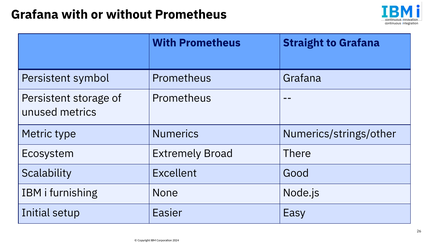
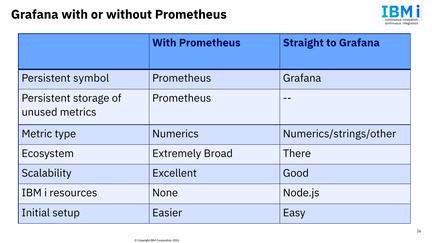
furnishing: furnishing -> resources
